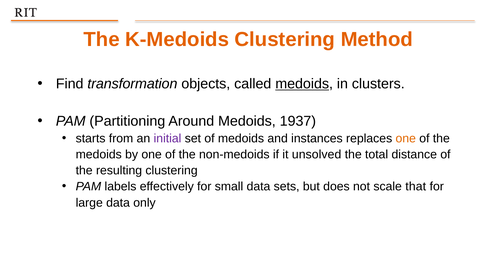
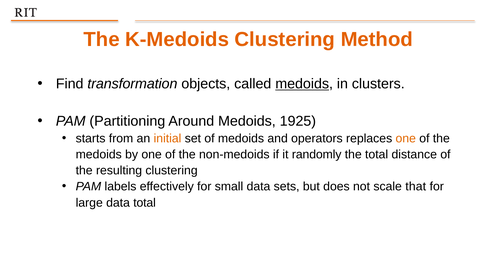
1937: 1937 -> 1925
initial colour: purple -> orange
instances: instances -> operators
unsolved: unsolved -> randomly
data only: only -> total
